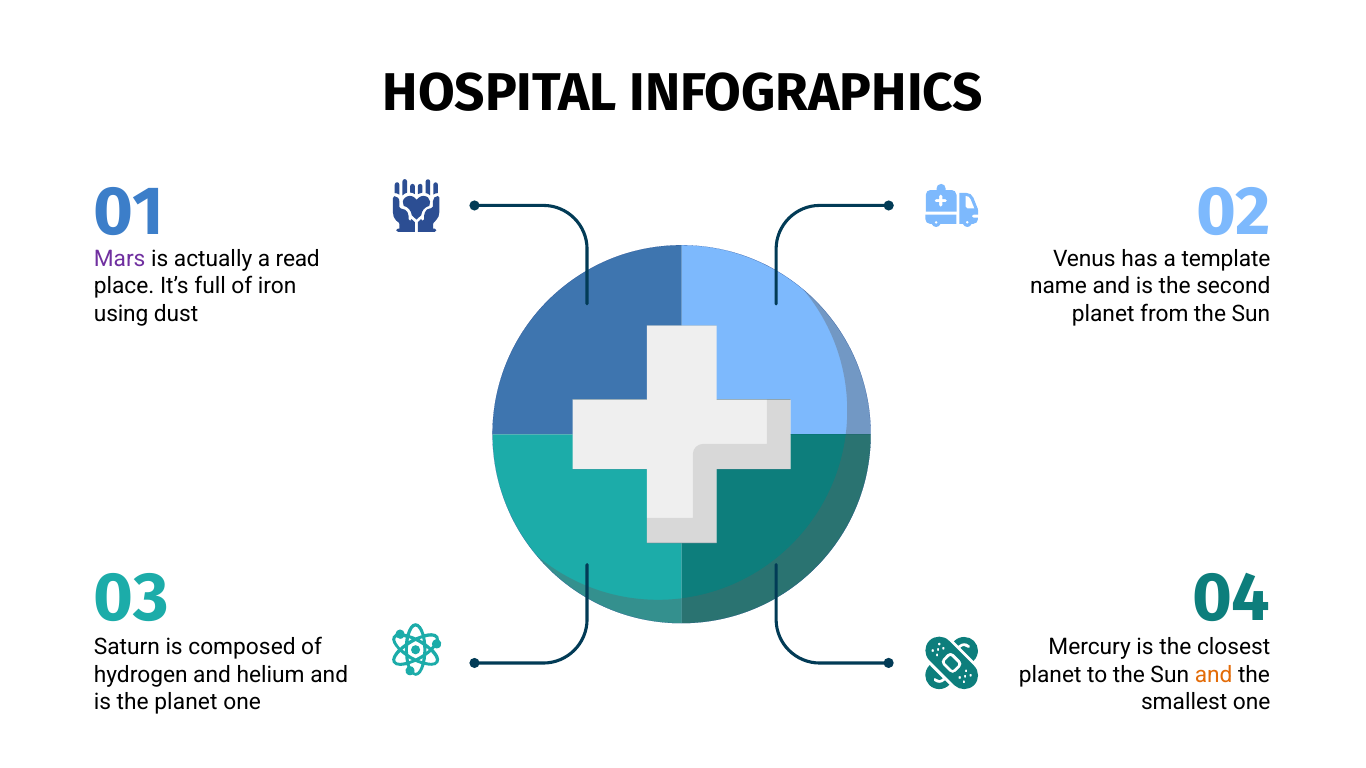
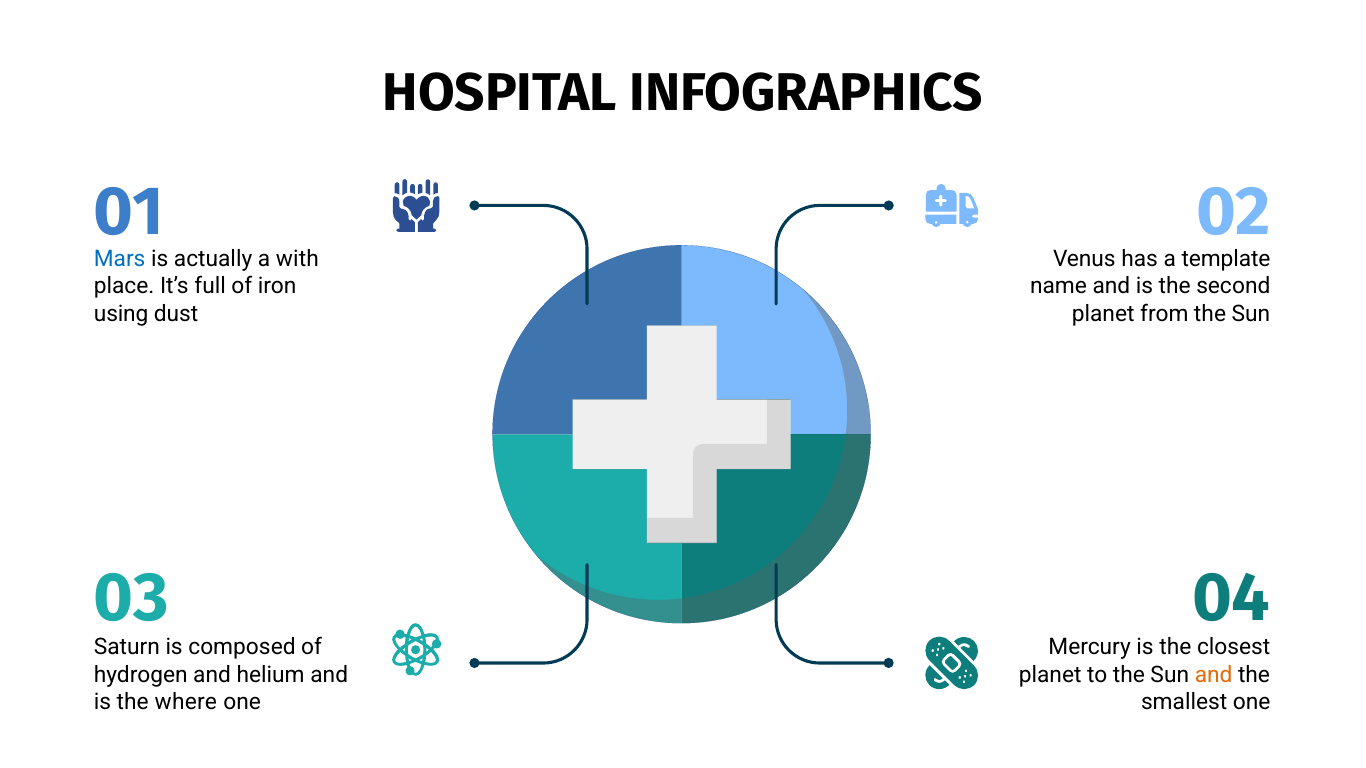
Mars colour: purple -> blue
read: read -> with
the planet: planet -> where
